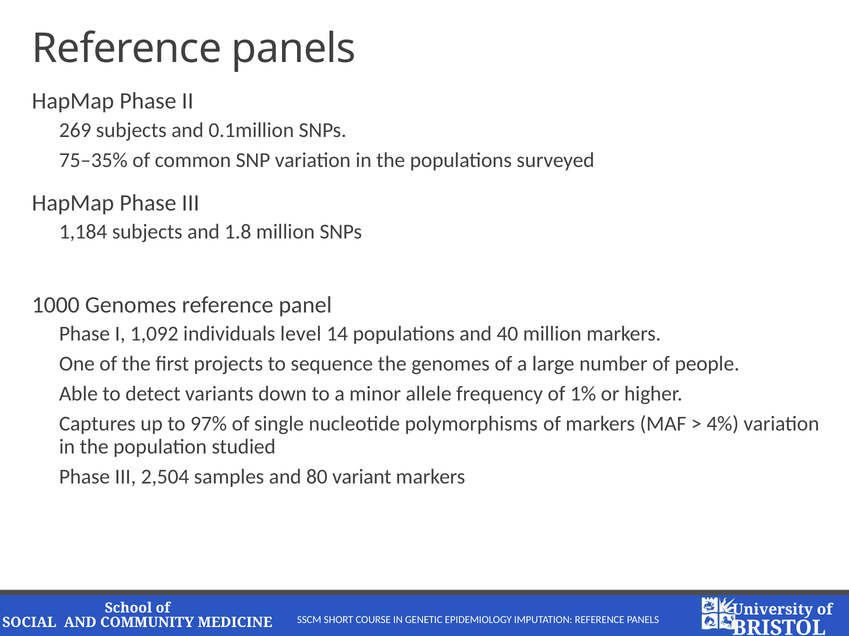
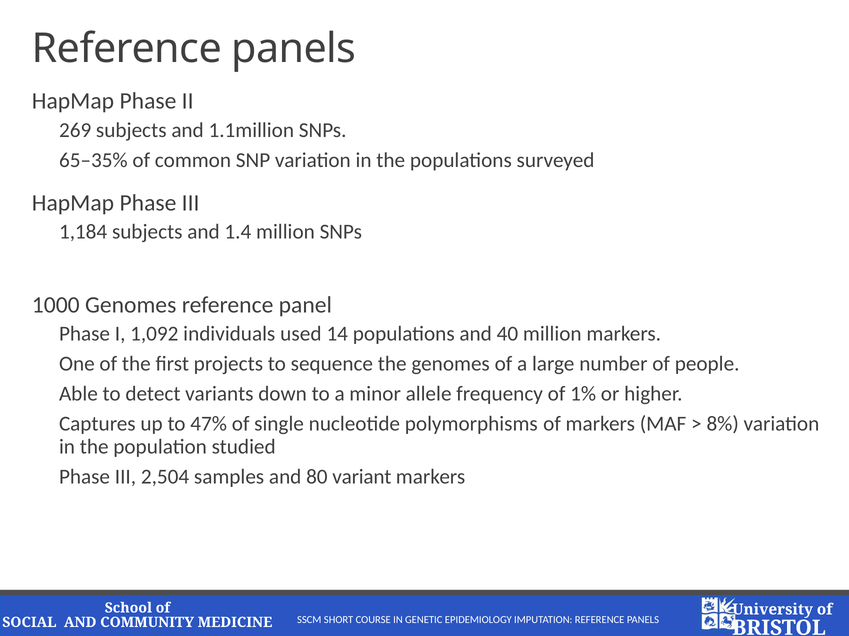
0.1million: 0.1million -> 1.1million
75–35%: 75–35% -> 65–35%
1.8: 1.8 -> 1.4
level: level -> used
97%: 97% -> 47%
4%: 4% -> 8%
